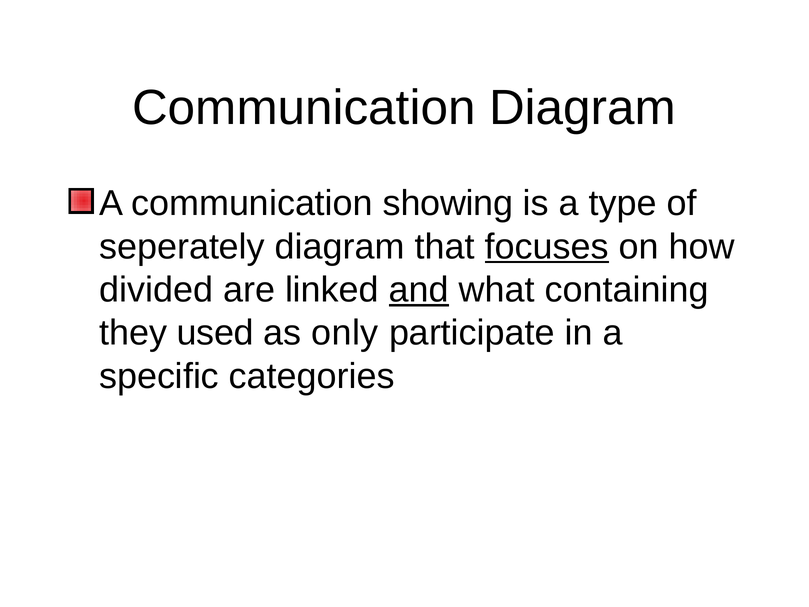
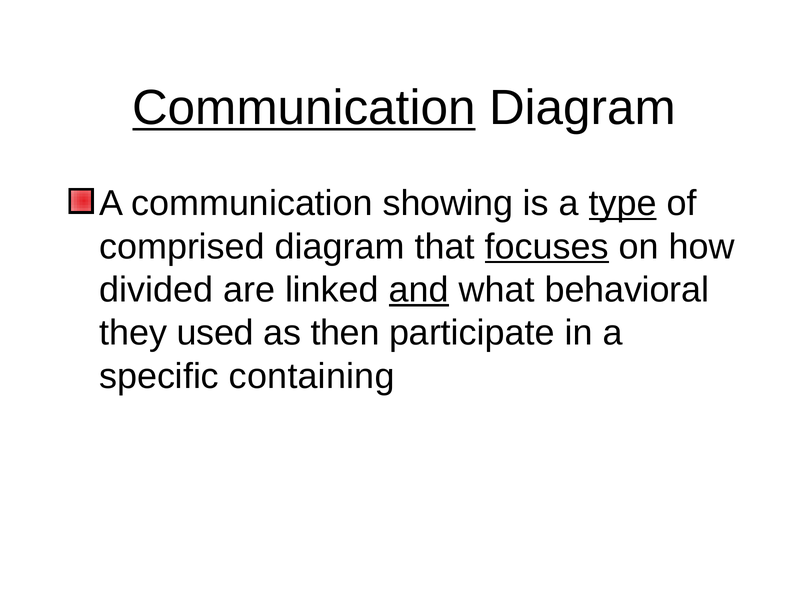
Communication at (304, 108) underline: none -> present
type underline: none -> present
seperately: seperately -> comprised
containing: containing -> behavioral
only: only -> then
categories: categories -> containing
